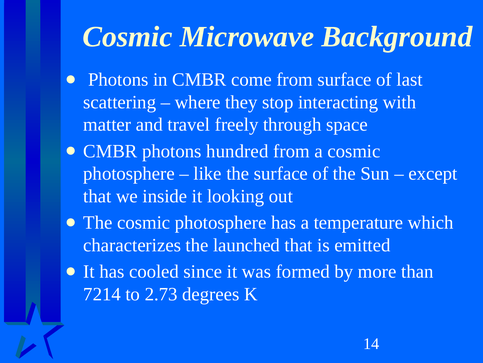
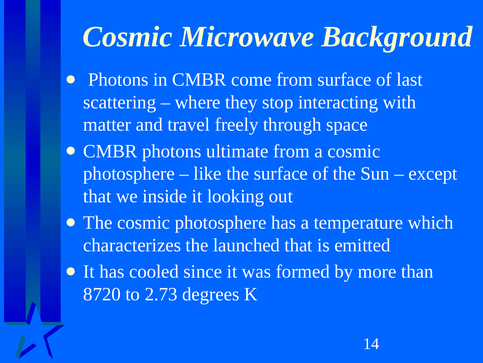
hundred: hundred -> ultimate
7214: 7214 -> 8720
